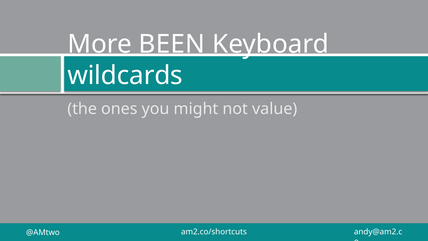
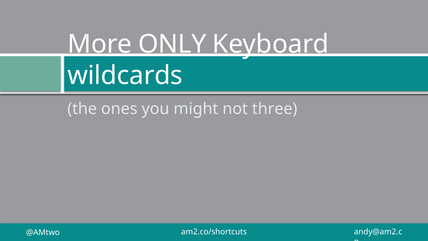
BEEN: BEEN -> ONLY
value: value -> three
